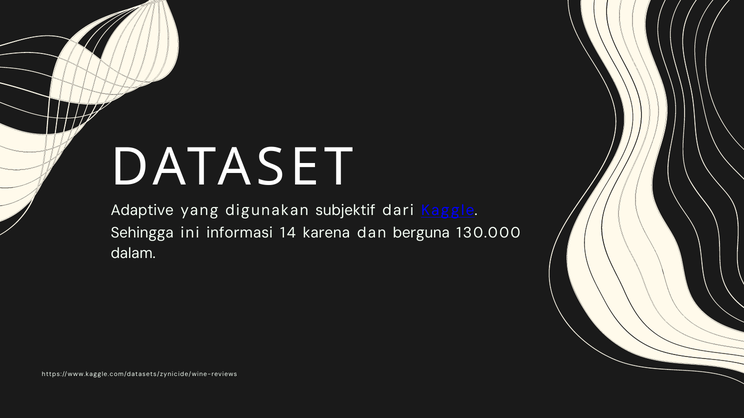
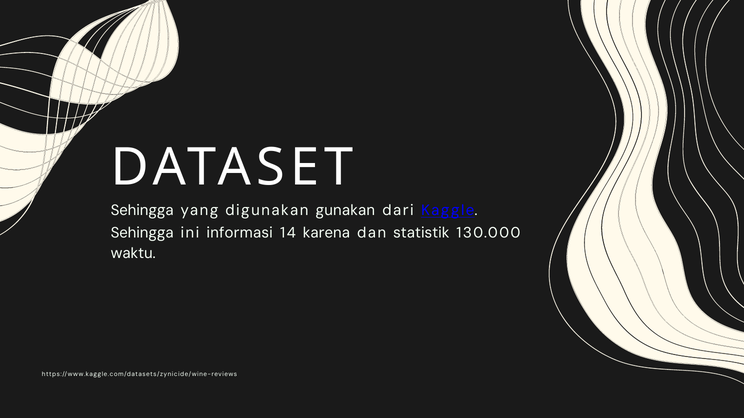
Adaptive at (142, 211): Adaptive -> Sehingga
subjektif: subjektif -> gunakan
berguna: berguna -> statistik
dalam: dalam -> waktu
